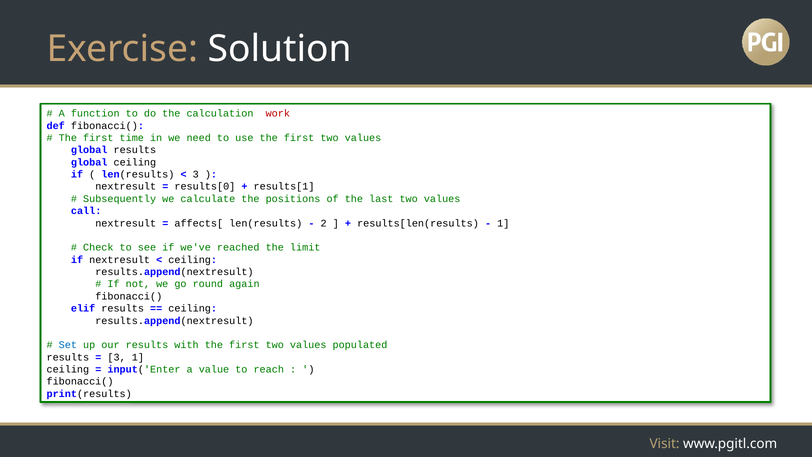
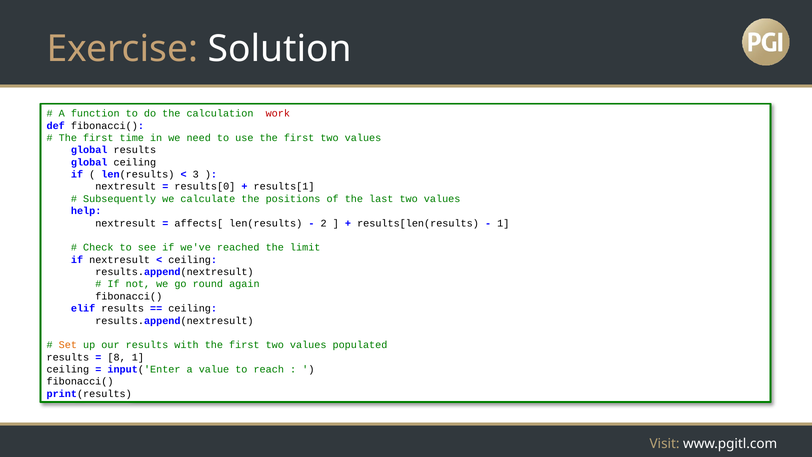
call: call -> help
Set colour: blue -> orange
3 at (117, 357): 3 -> 8
